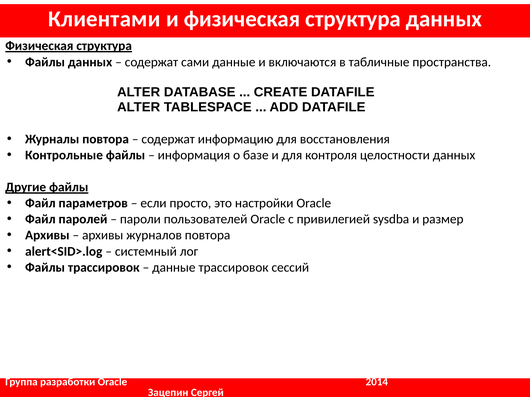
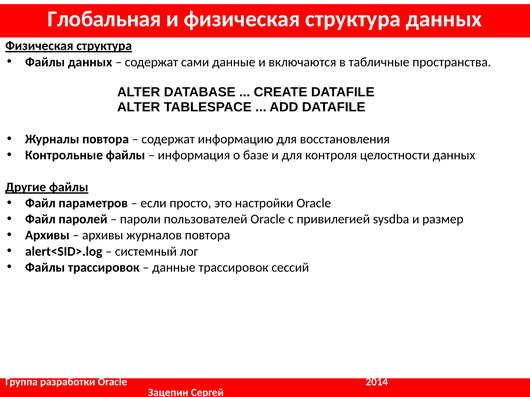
Клиентами: Клиентами -> Глобальная
